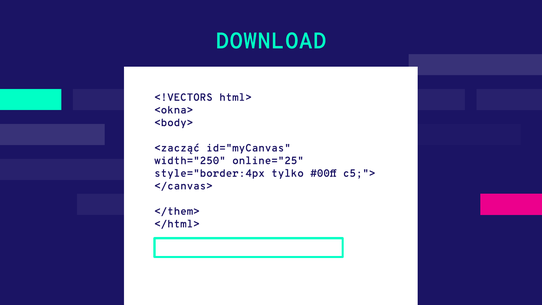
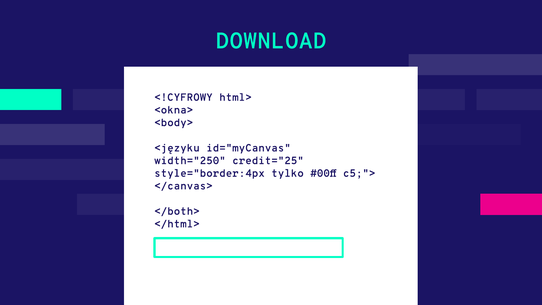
<!VECTORS: <!VECTORS -> <!CYFROWY
<zacząć: <zacząć -> <języku
online="25: online="25 -> credit="25
</them>: </them> -> </both>
